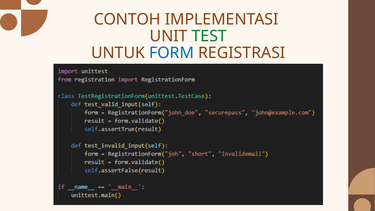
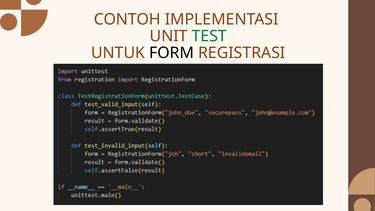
FORM colour: blue -> black
